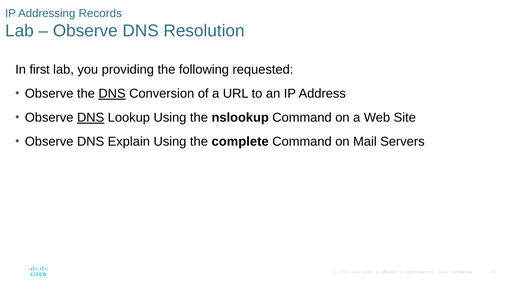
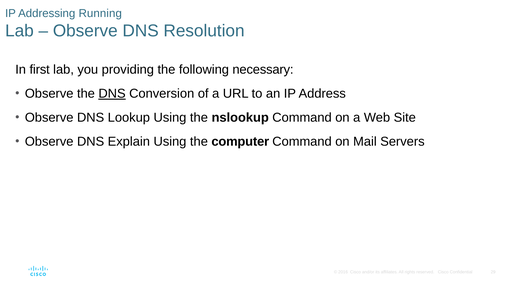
Records: Records -> Running
requested: requested -> necessary
DNS at (91, 118) underline: present -> none
complete: complete -> computer
